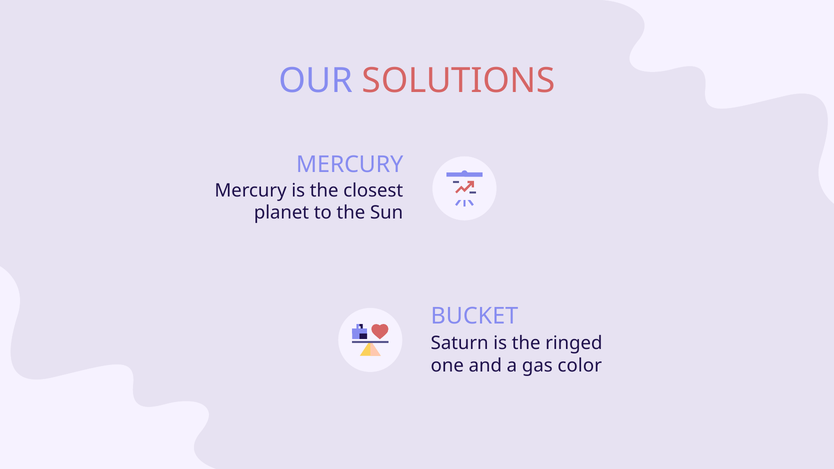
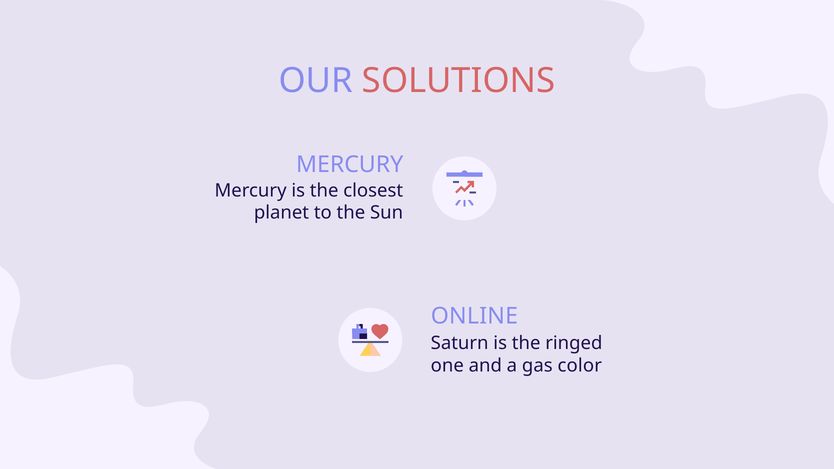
BUCKET: BUCKET -> ONLINE
